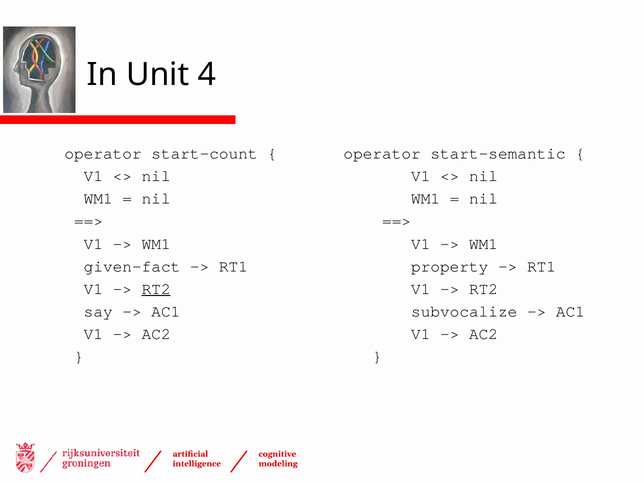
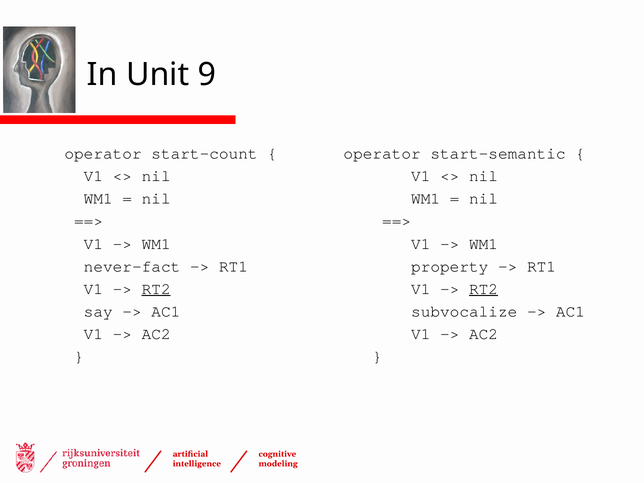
4: 4 -> 9
given-fact: given-fact -> never-fact
RT2 at (484, 289) underline: none -> present
